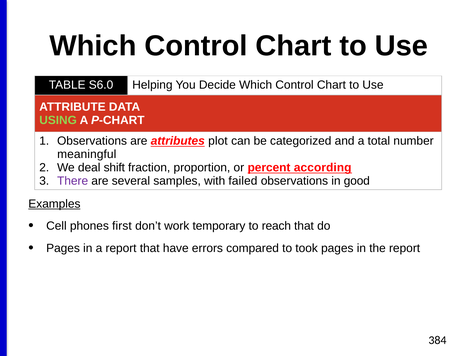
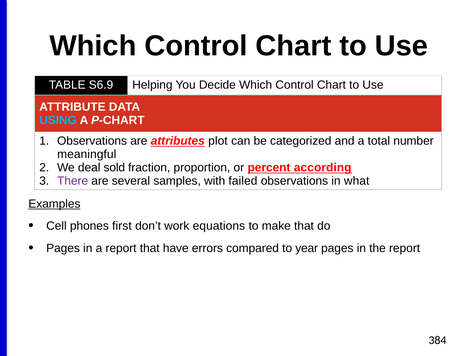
S6.0: S6.0 -> S6.9
USING colour: light green -> light blue
shift: shift -> sold
good: good -> what
temporary: temporary -> equations
reach: reach -> make
took: took -> year
